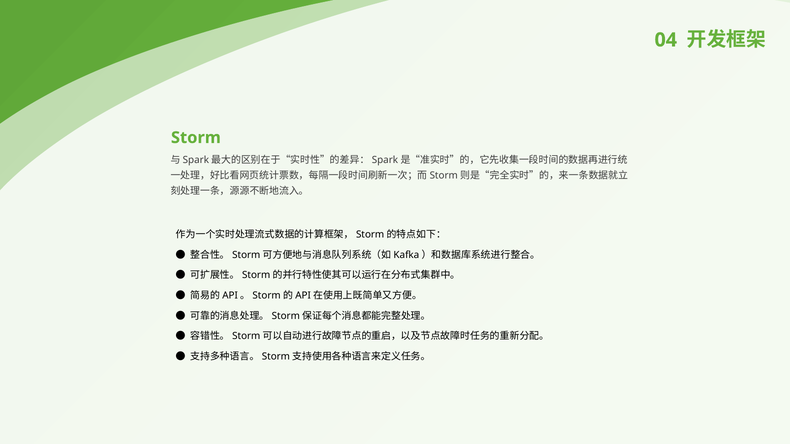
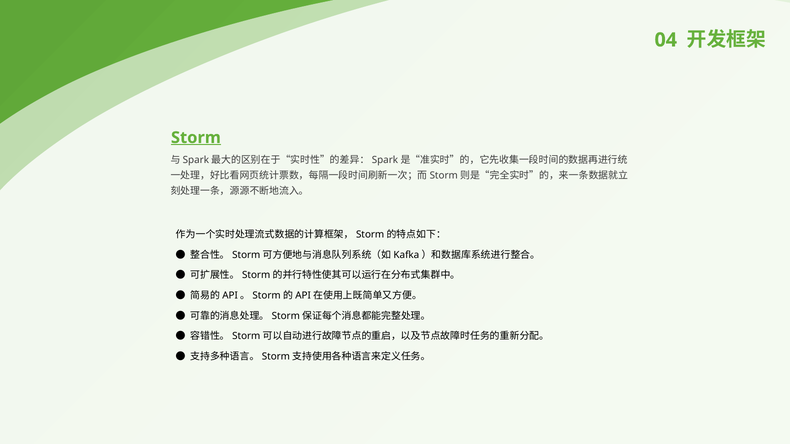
Storm underline: none -> present
